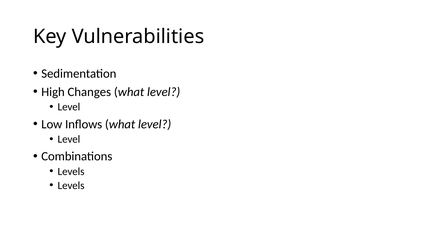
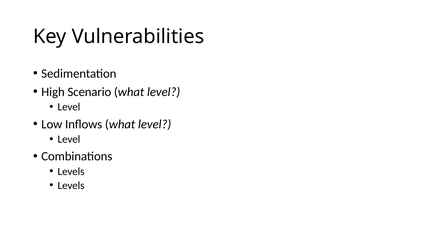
Changes: Changes -> Scenario
